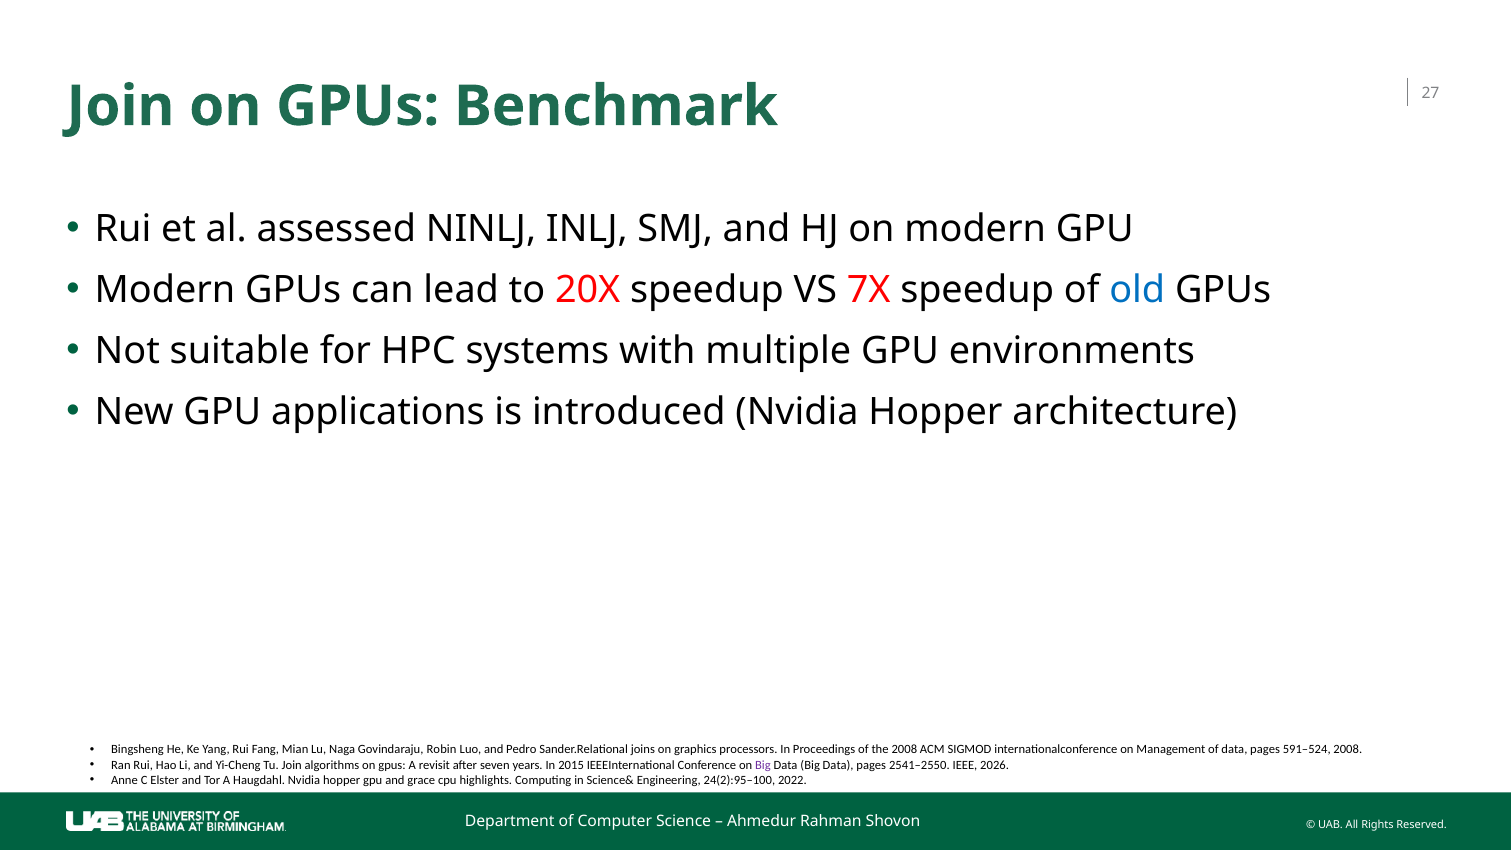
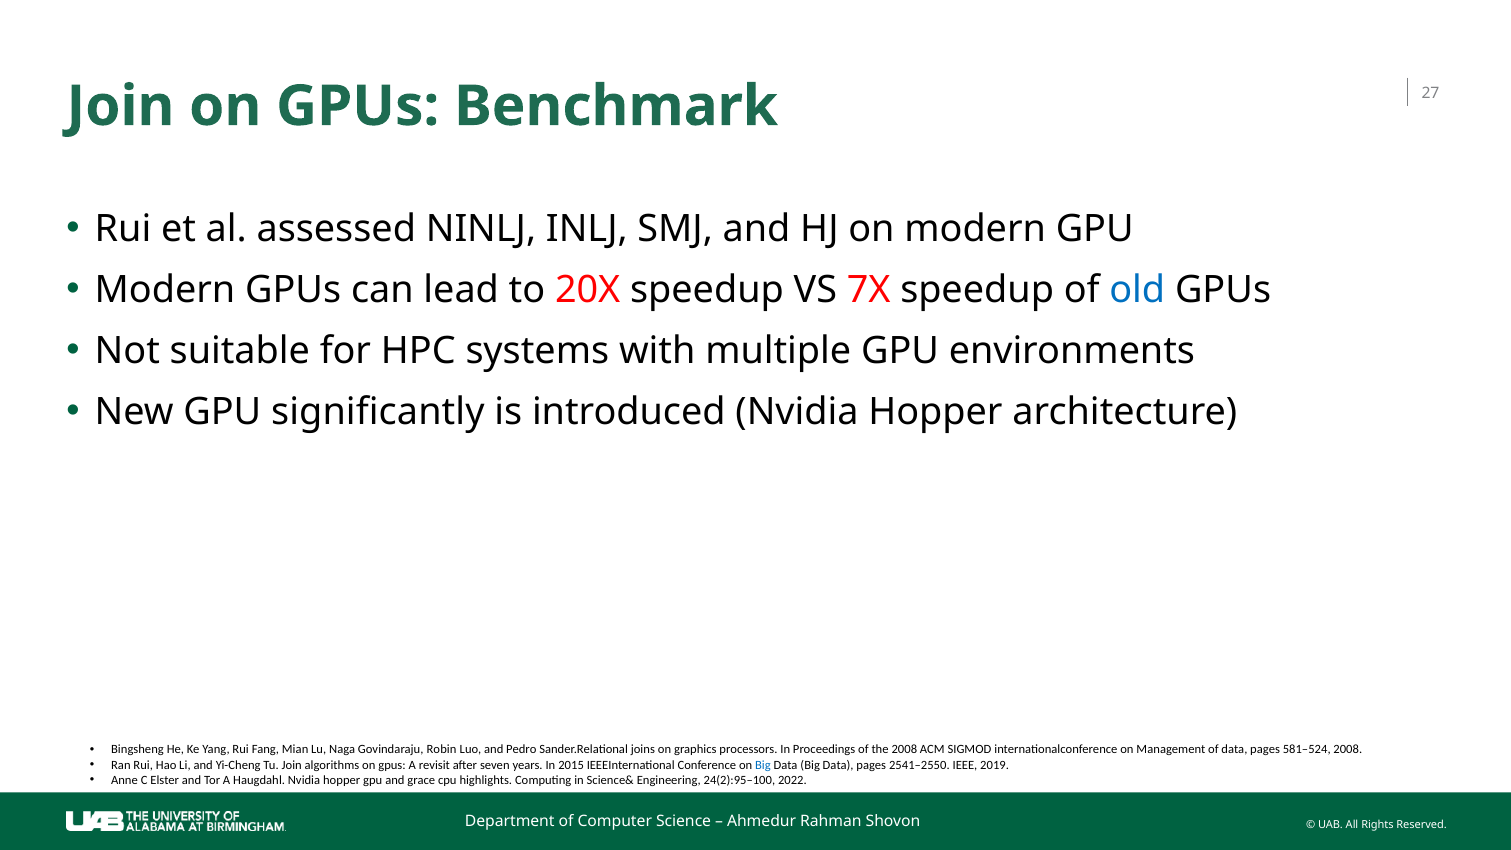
applications: applications -> significantly
591–524: 591–524 -> 581–524
Big at (763, 765) colour: purple -> blue
2026: 2026 -> 2019
